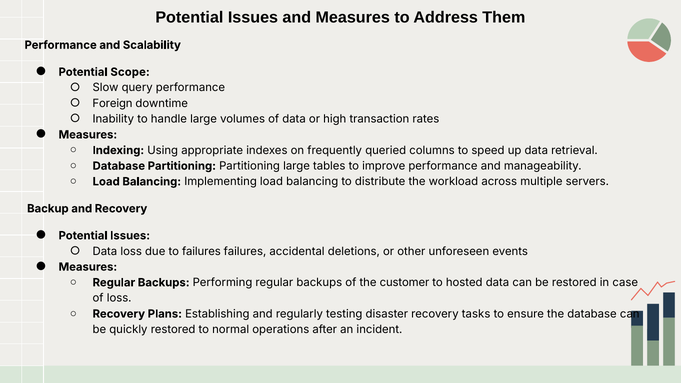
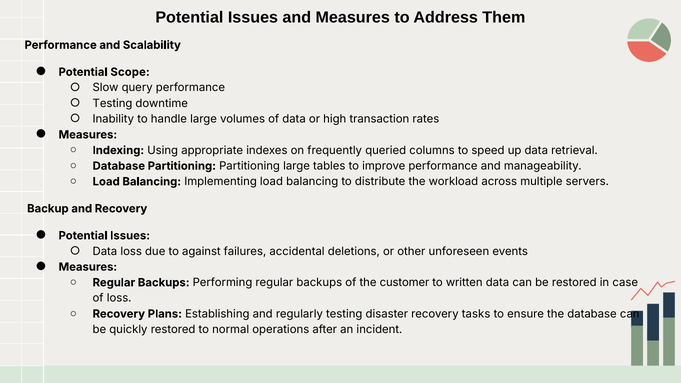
Foreign at (113, 103): Foreign -> Testing
to failures: failures -> against
hosted: hosted -> written
